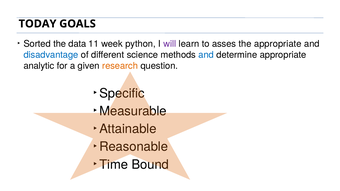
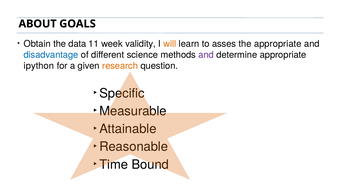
TODAY: TODAY -> ABOUT
Sorted: Sorted -> Obtain
python: python -> validity
will colour: purple -> orange
and at (206, 55) colour: blue -> purple
analytic: analytic -> ipython
